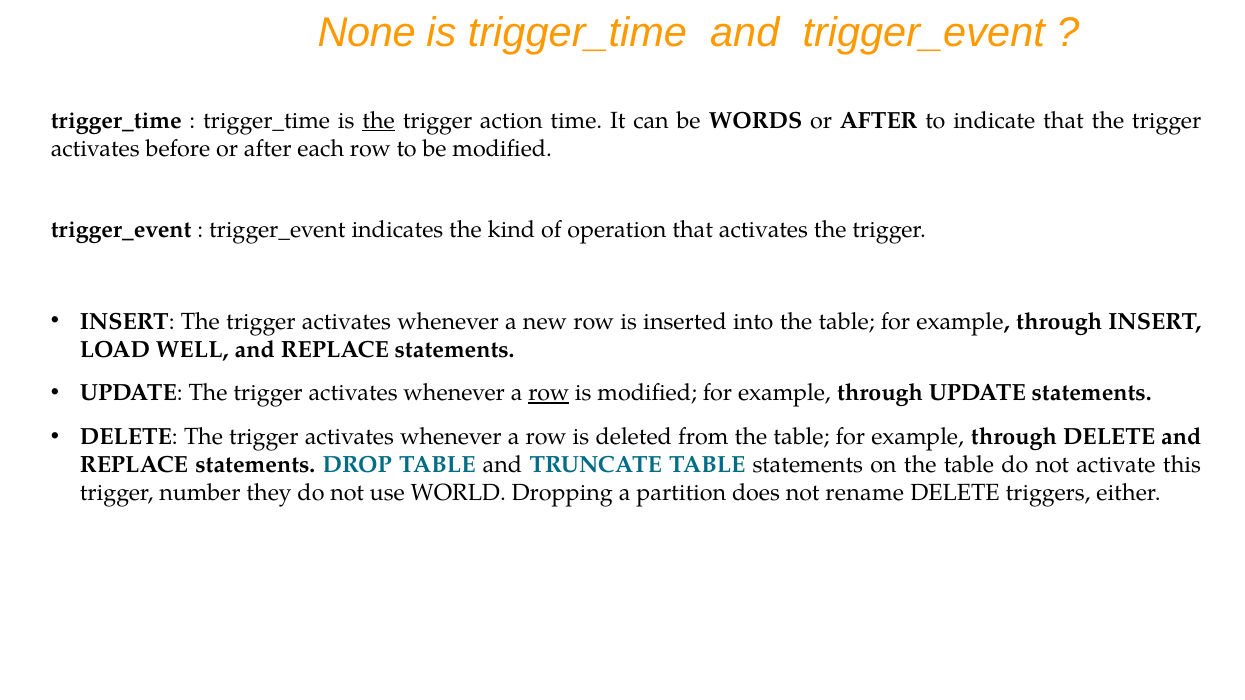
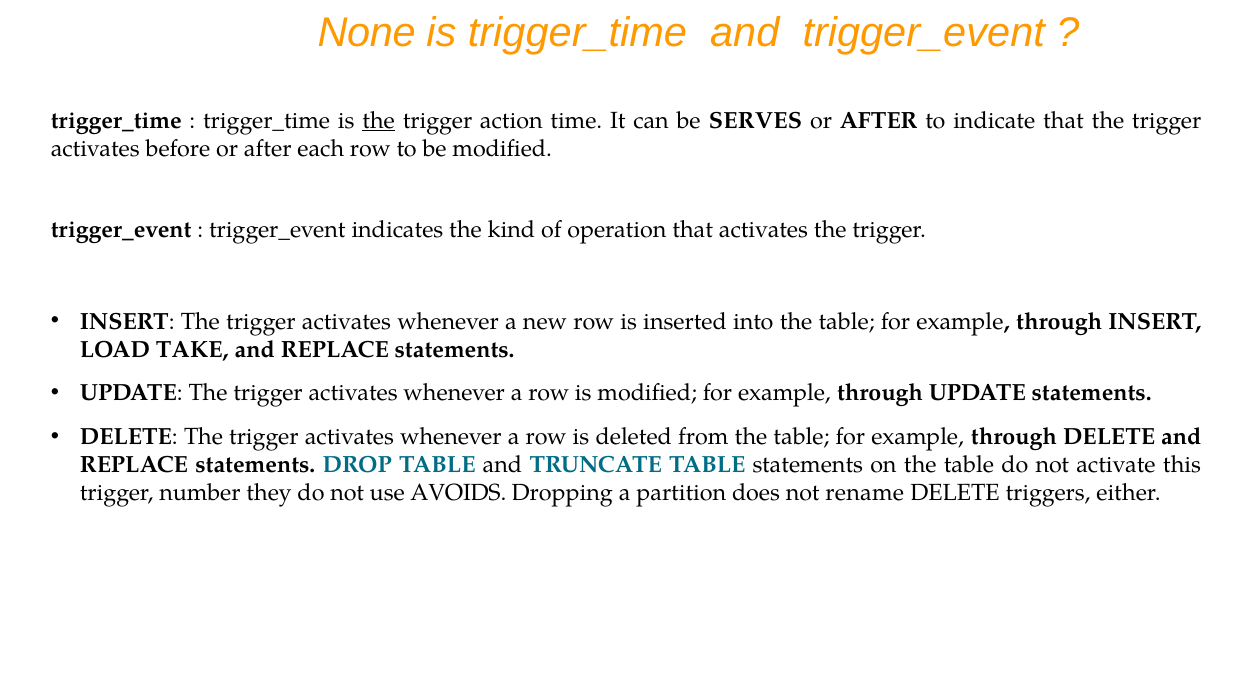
WORDS: WORDS -> SERVES
WELL: WELL -> TAKE
row at (549, 393) underline: present -> none
WORLD: WORLD -> AVOIDS
